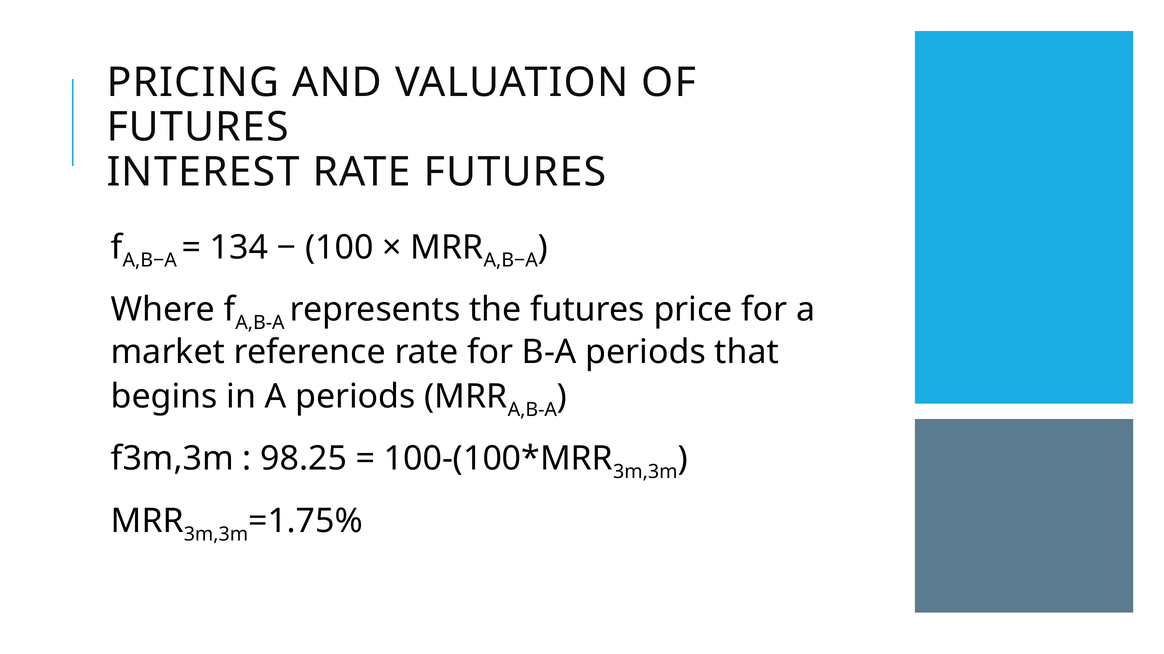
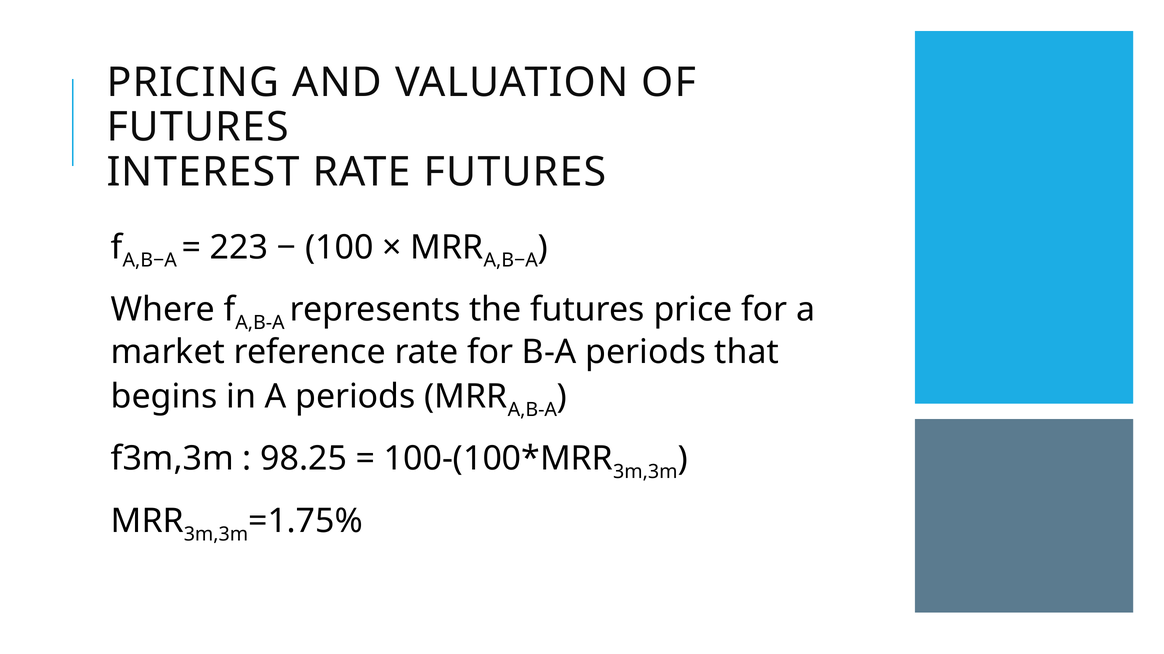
134: 134 -> 223
